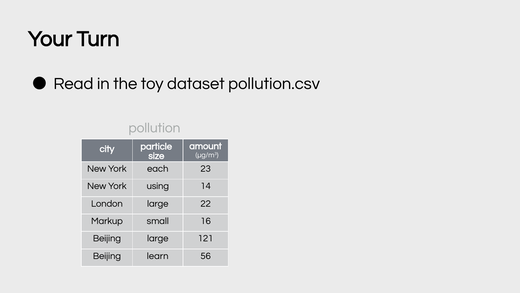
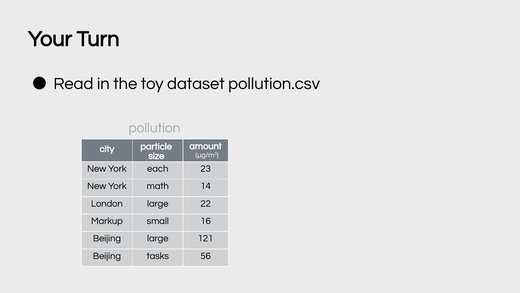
using: using -> math
learn: learn -> tasks
